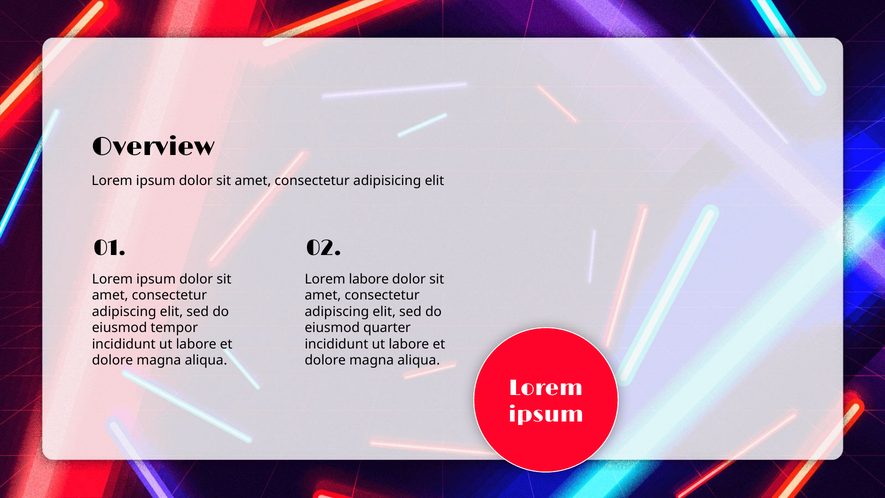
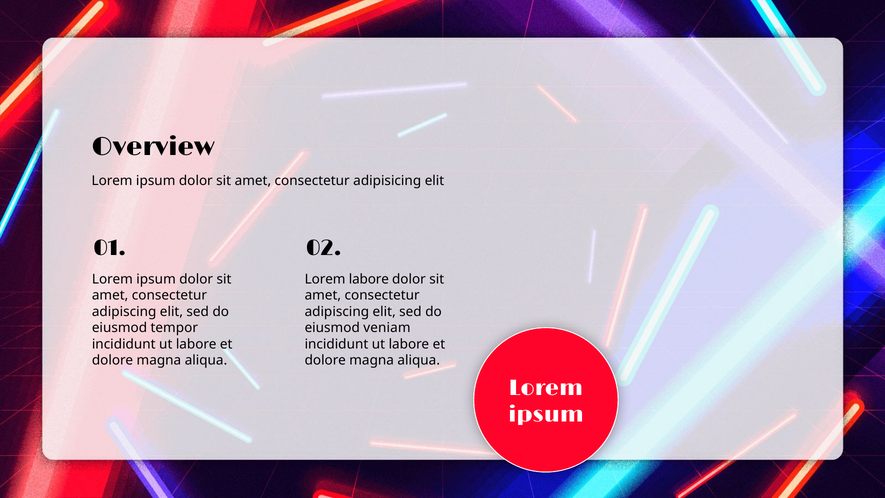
quarter: quarter -> veniam
